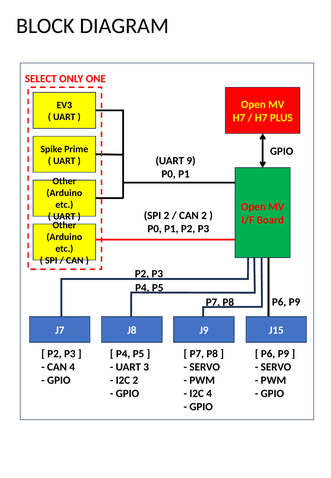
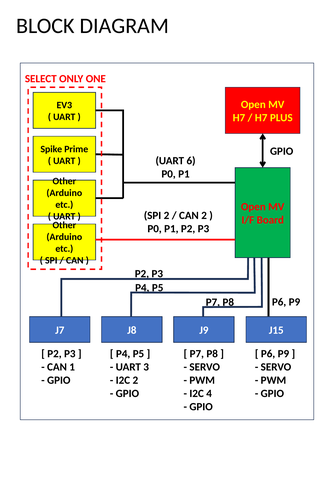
9: 9 -> 6
CAN 4: 4 -> 1
